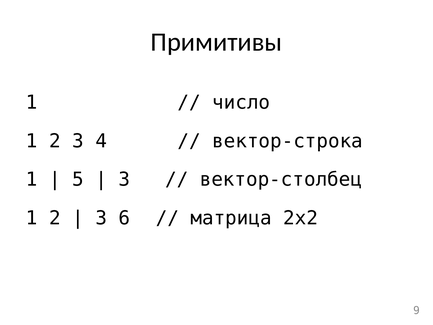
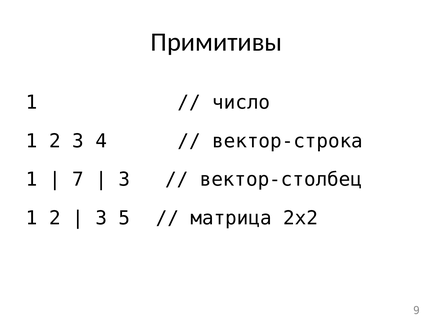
5: 5 -> 7
6: 6 -> 5
